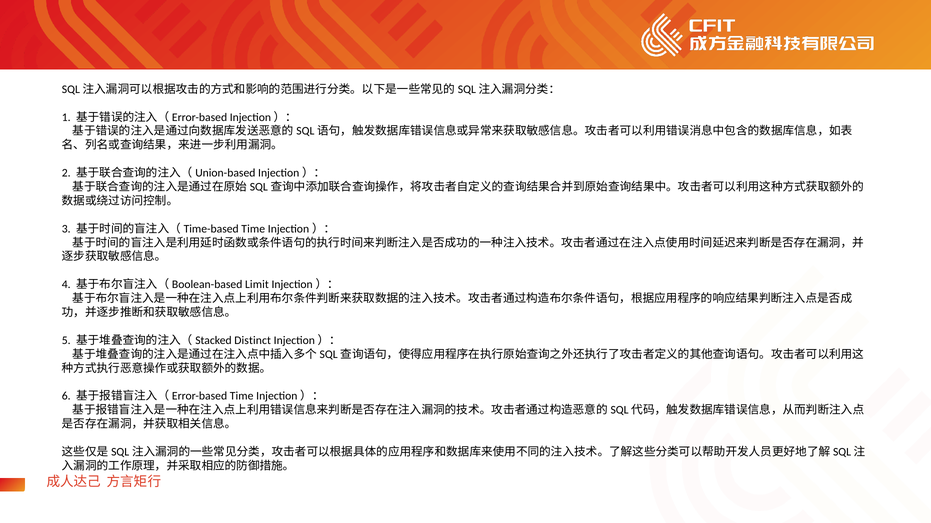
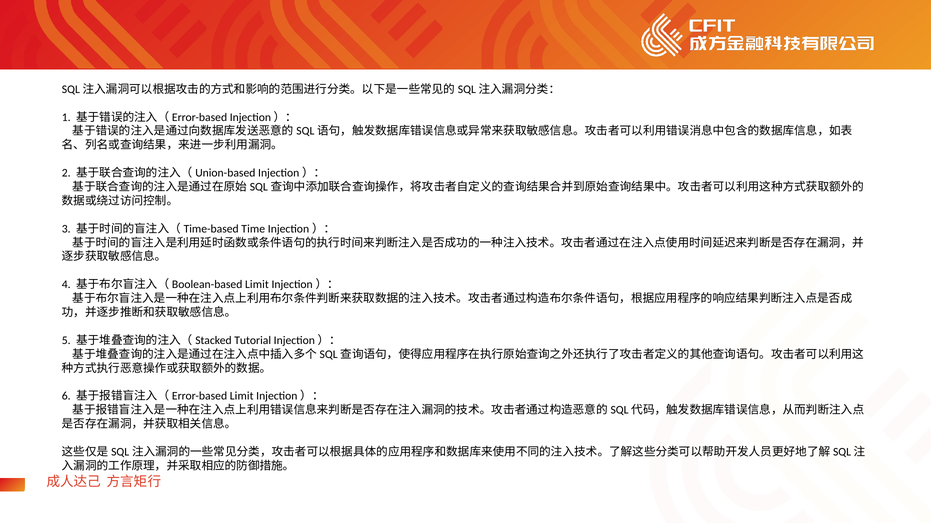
Distinct: Distinct -> Tutorial
Time at (242, 397): Time -> Limit
